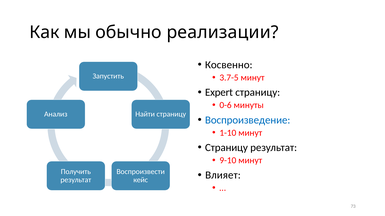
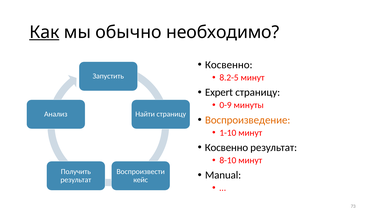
Как underline: none -> present
реализации: реализации -> необходимо
3.7-5: 3.7-5 -> 8.2-5
0-6: 0-6 -> 0-9
Воспроизведение colour: blue -> orange
Страницу at (226, 148): Страницу -> Косвенно
9-10: 9-10 -> 8-10
Влияет: Влияет -> Manual
